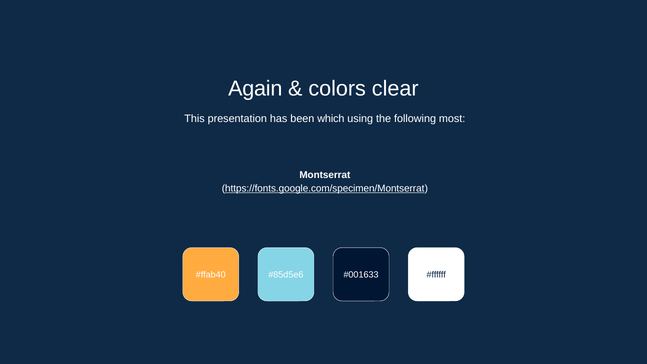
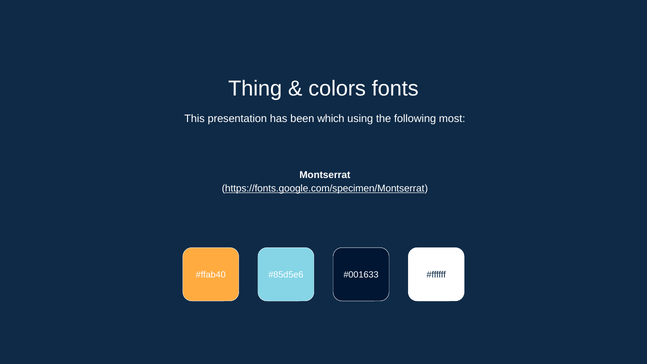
Again: Again -> Thing
clear: clear -> fonts
